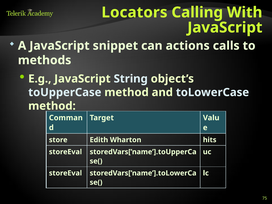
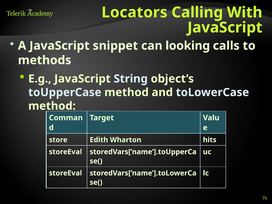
actions: actions -> looking
